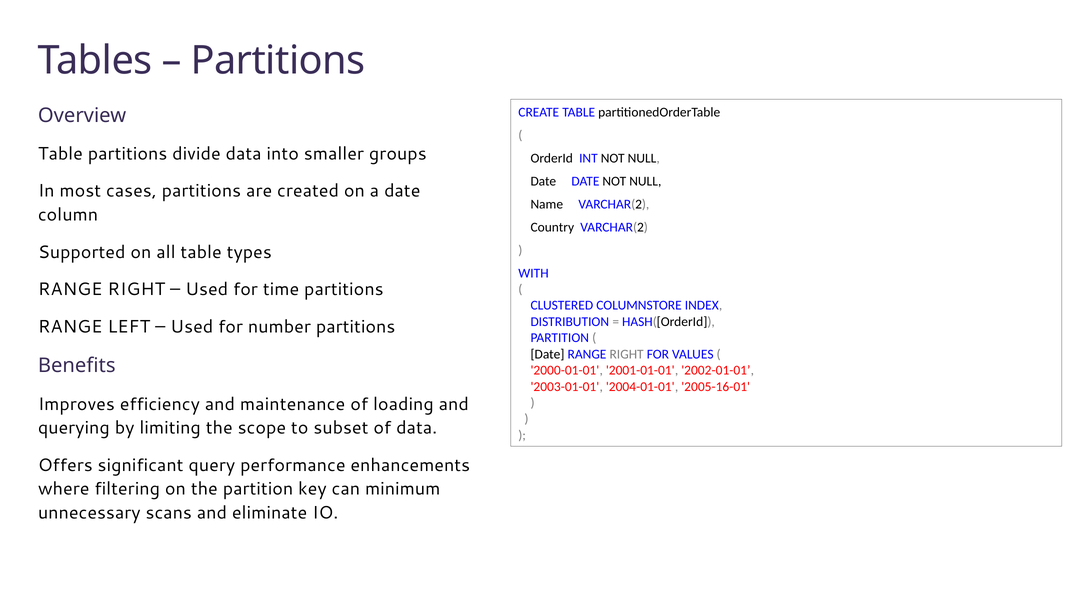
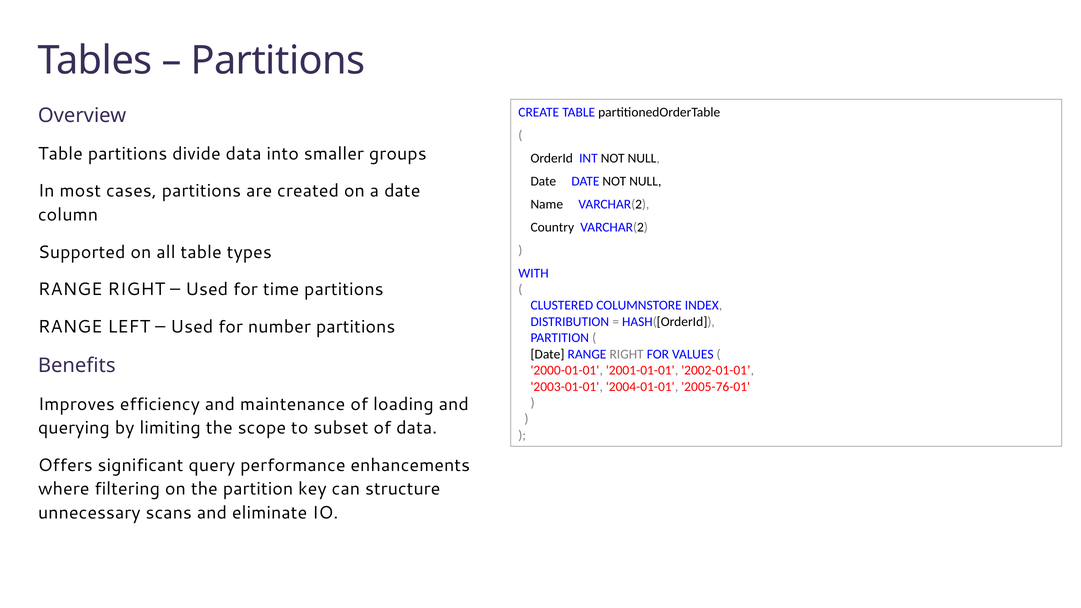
2005-16-01: 2005-16-01 -> 2005-76-01
minimum: minimum -> structure
